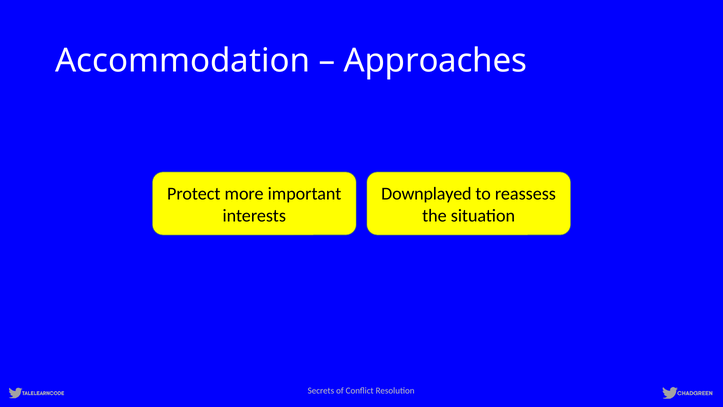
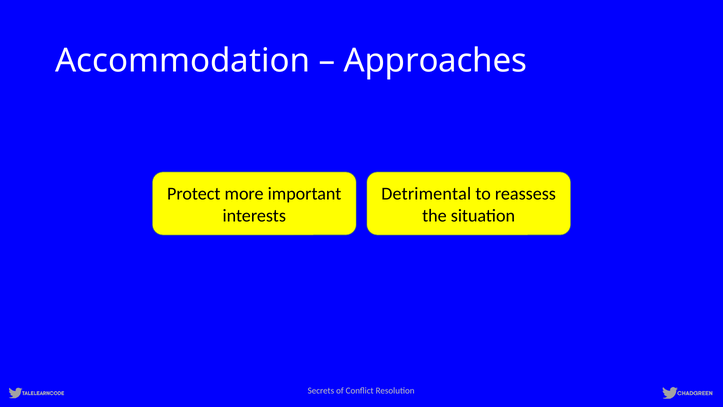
Downplayed: Downplayed -> Detrimental
